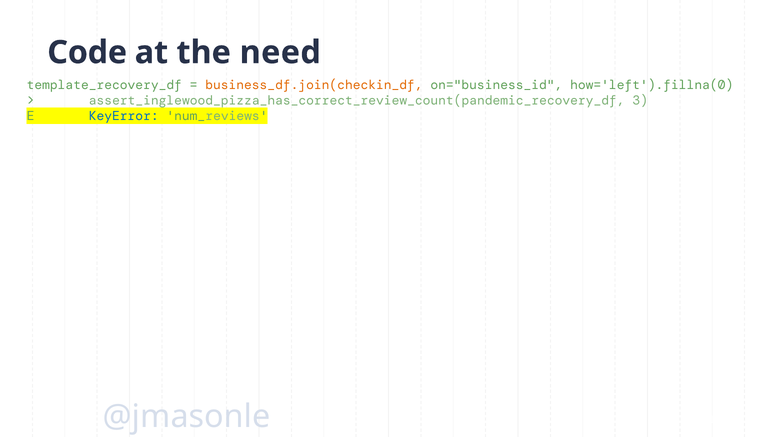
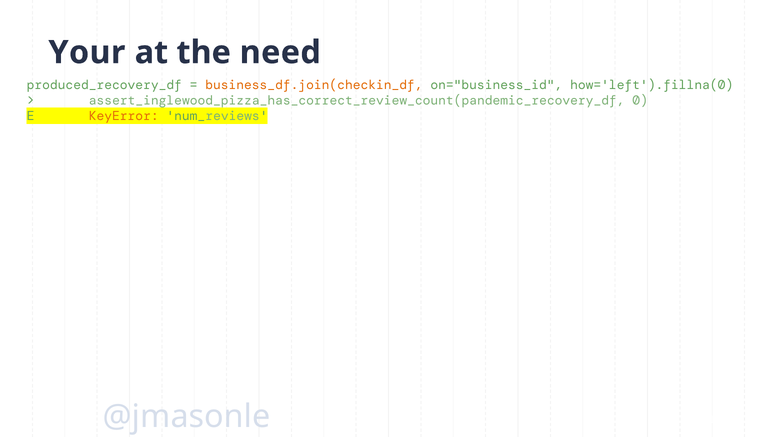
Code: Code -> Your
template_recovery_df: template_recovery_df -> produced_recovery_df
3: 3 -> 0
KeyError colour: blue -> orange
